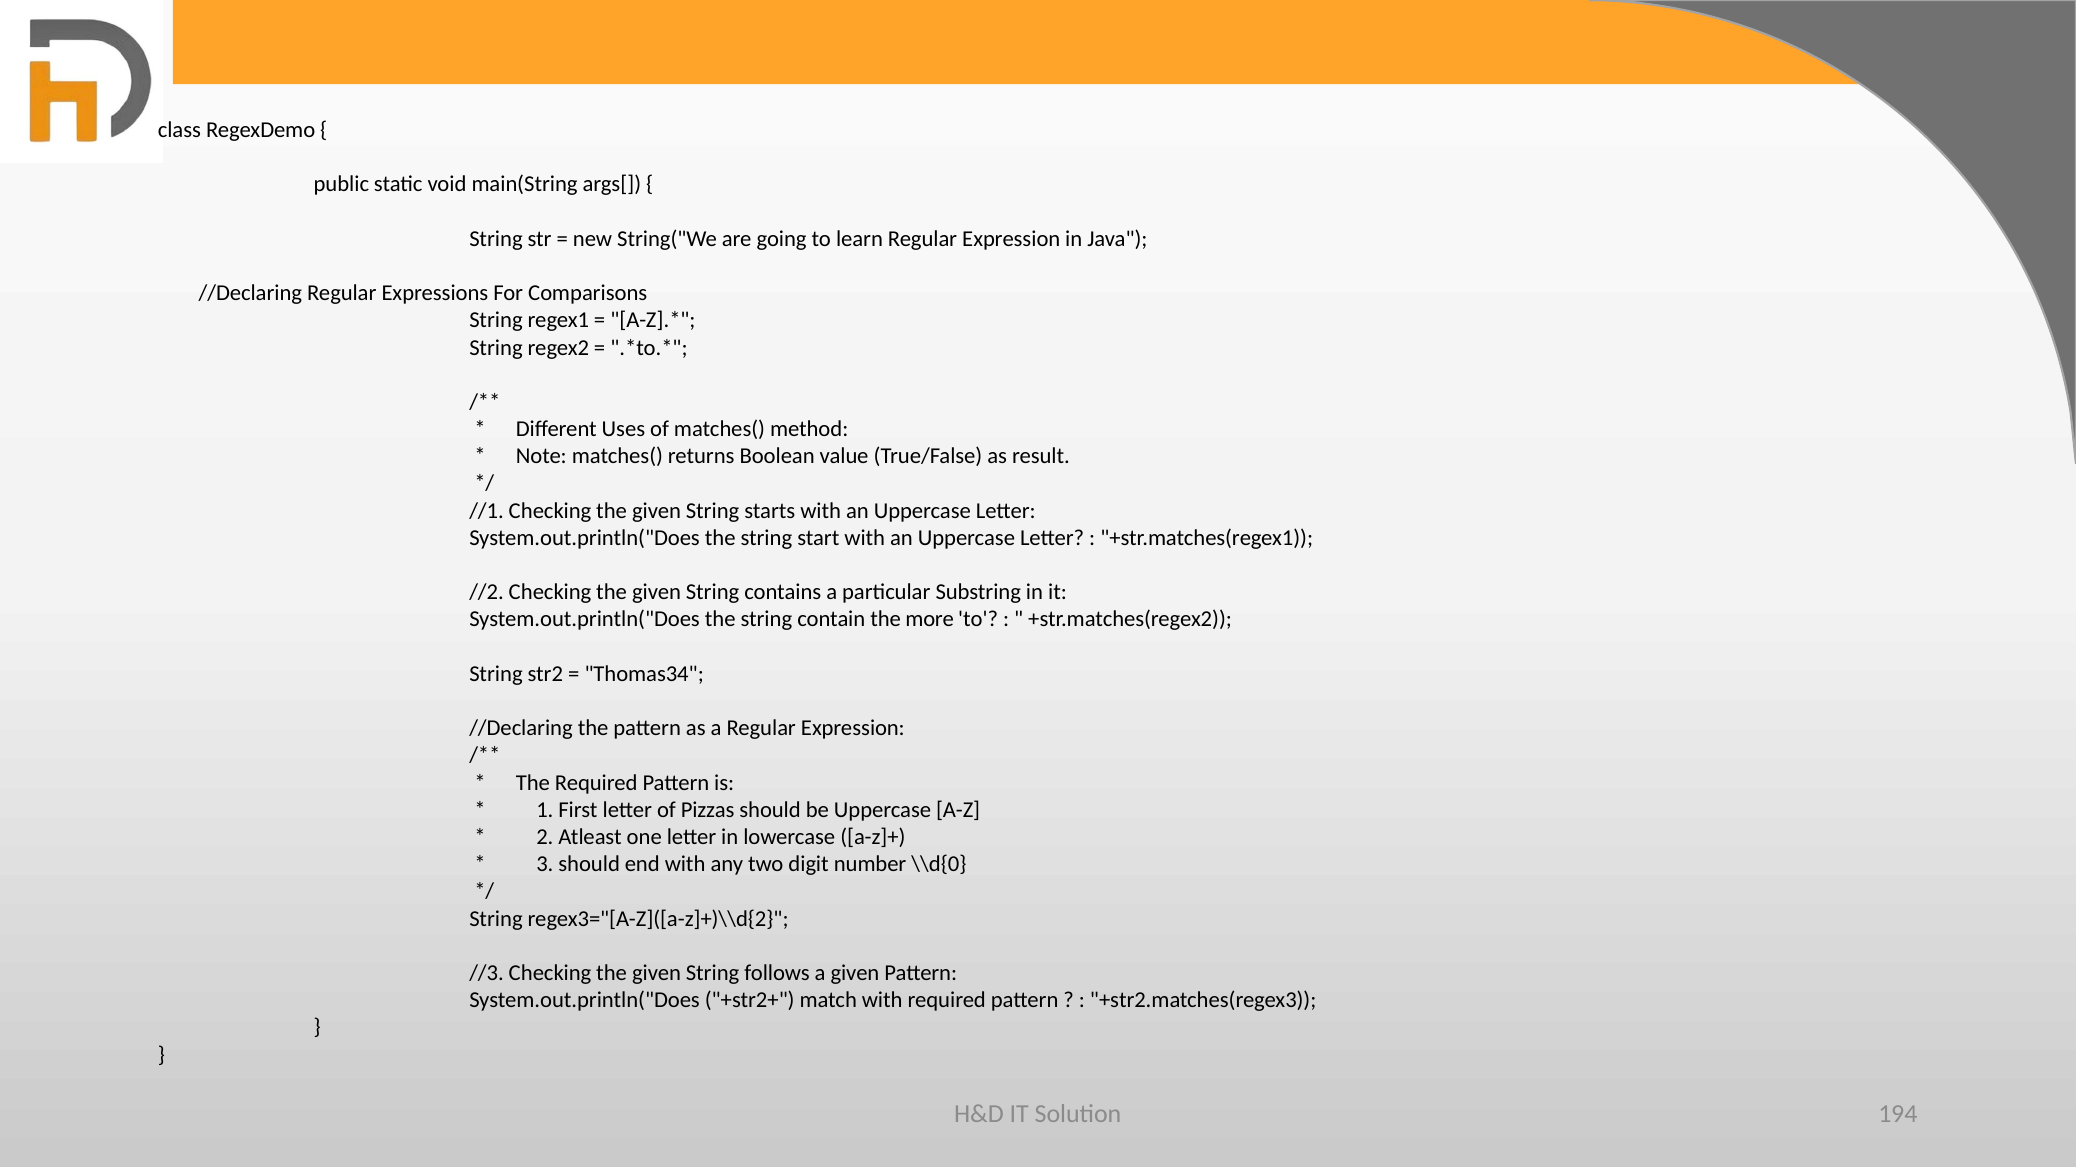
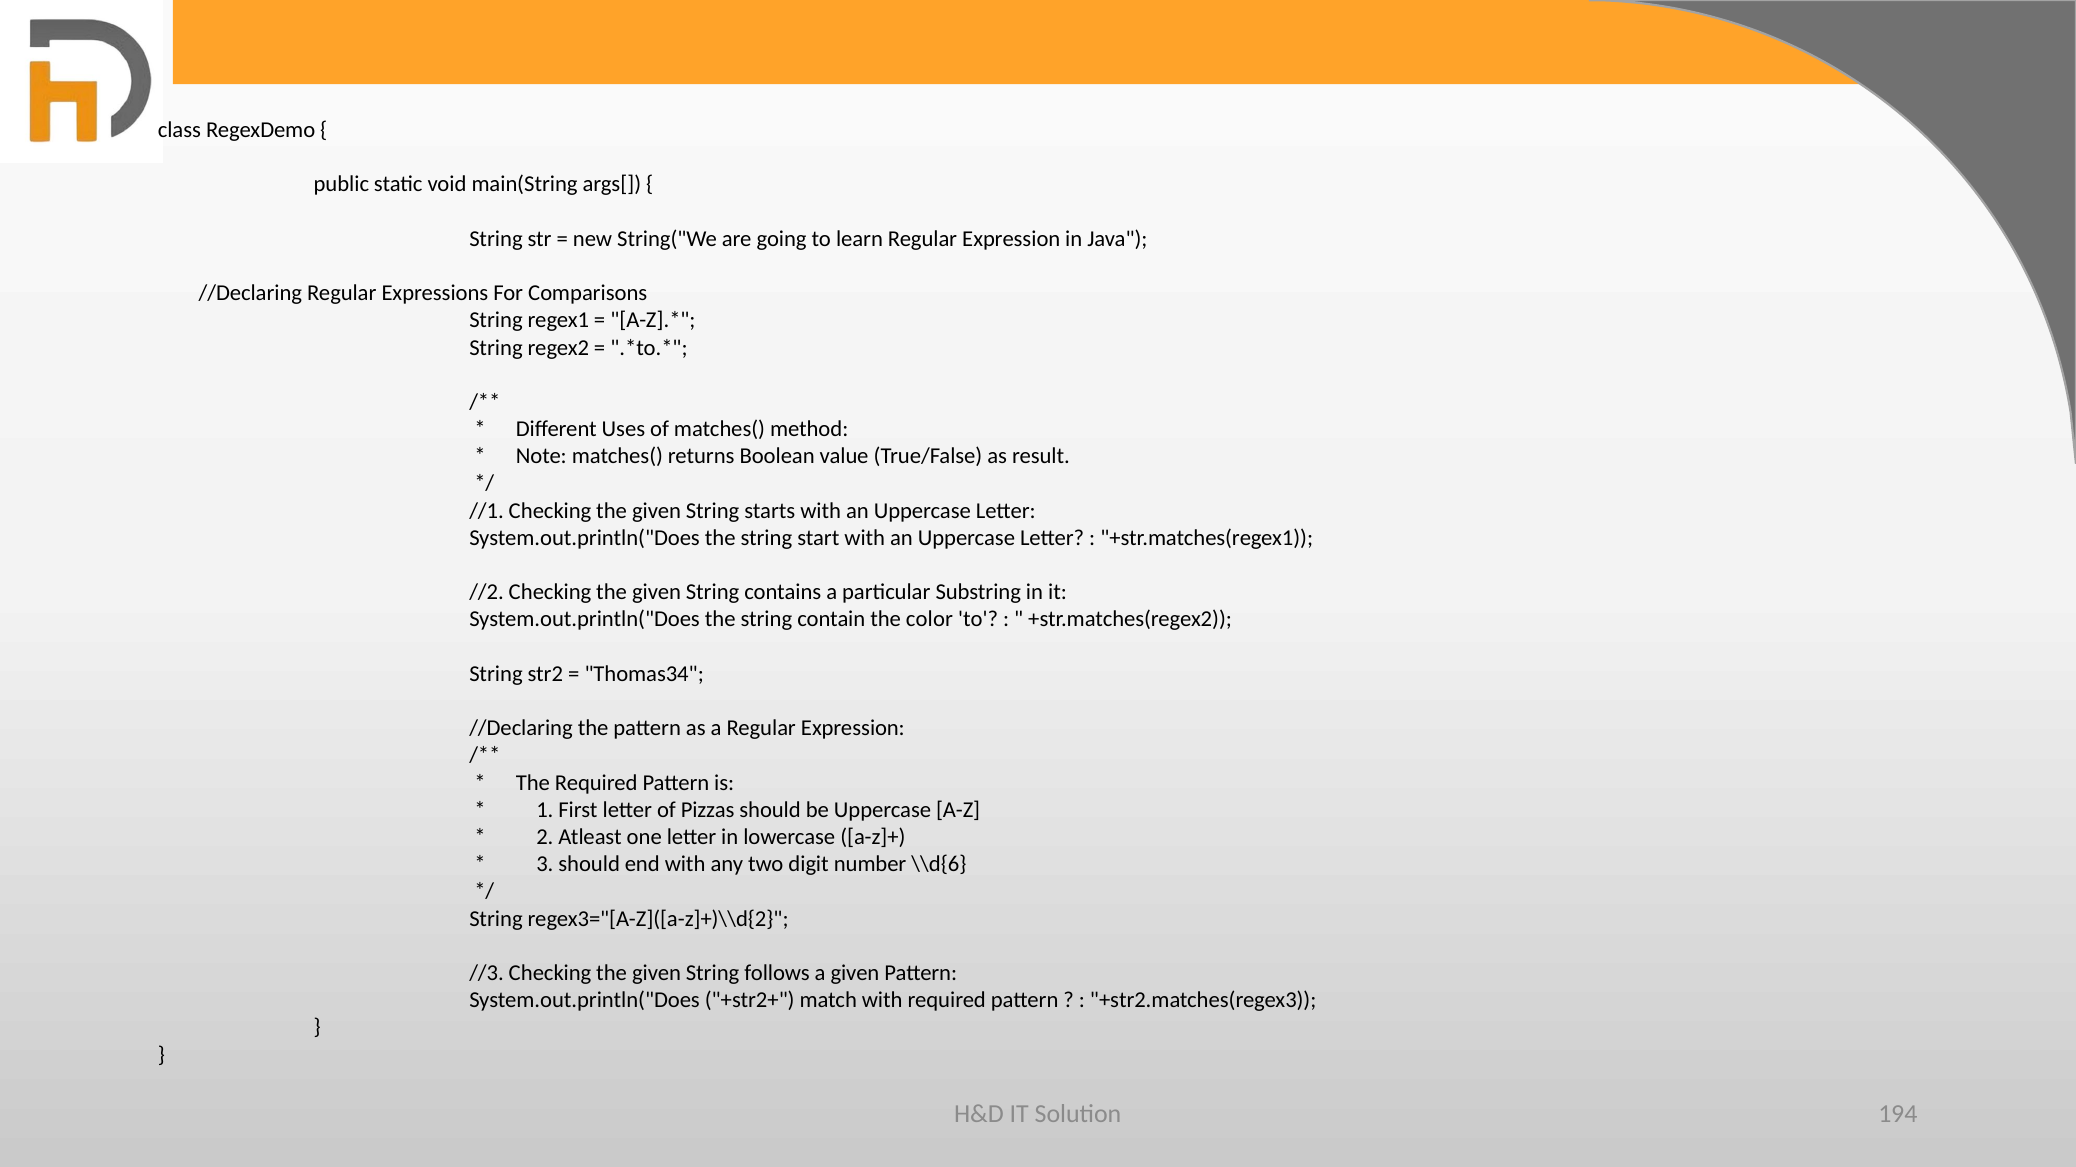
more: more -> color
\\d{0: \\d{0 -> \\d{6
